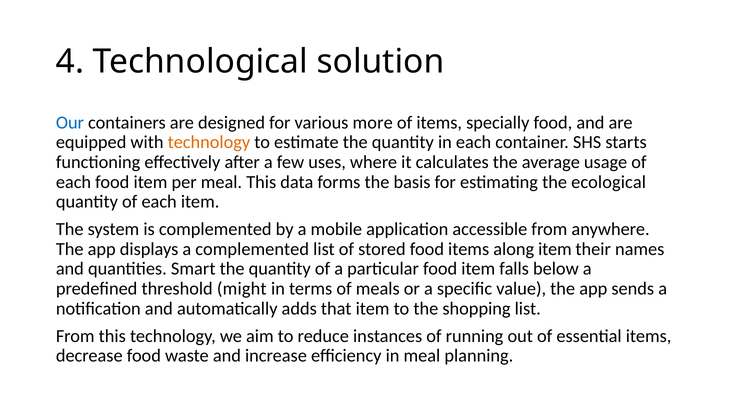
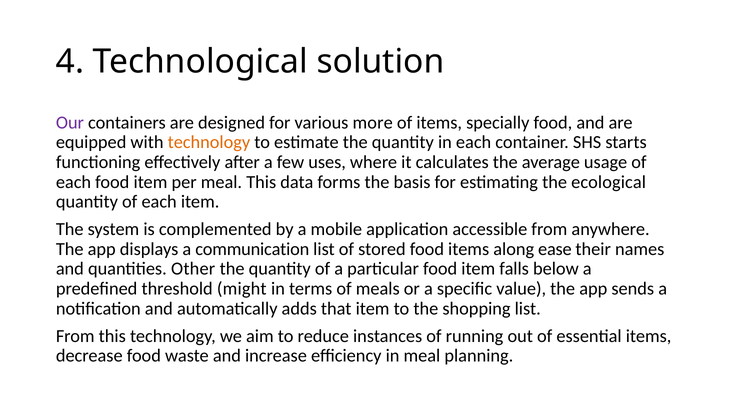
Our colour: blue -> purple
a complemented: complemented -> communication
along item: item -> ease
Smart: Smart -> Other
